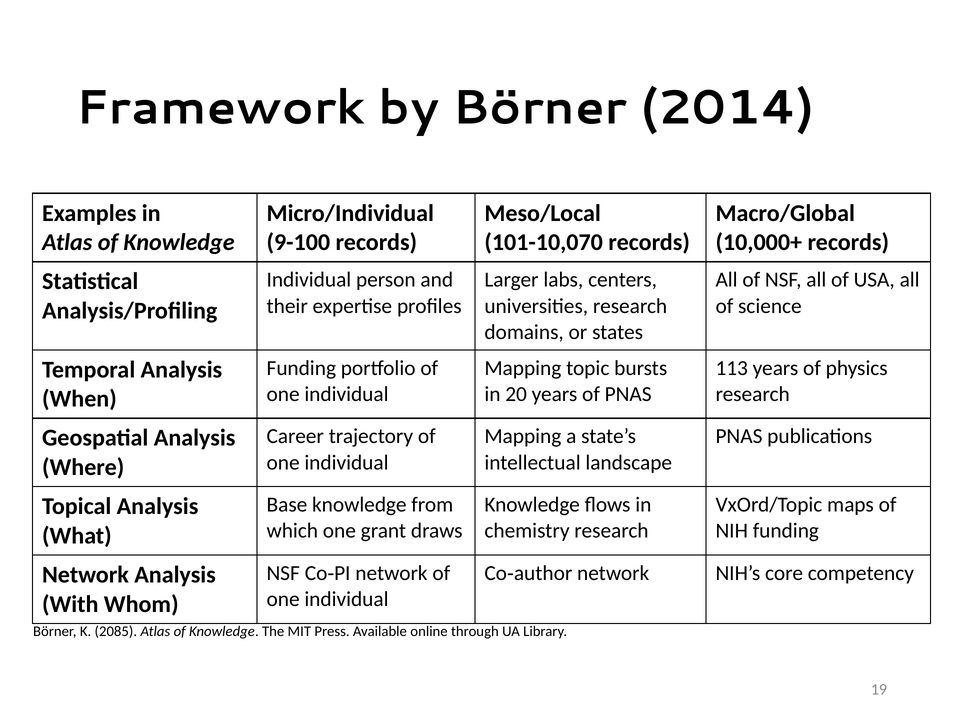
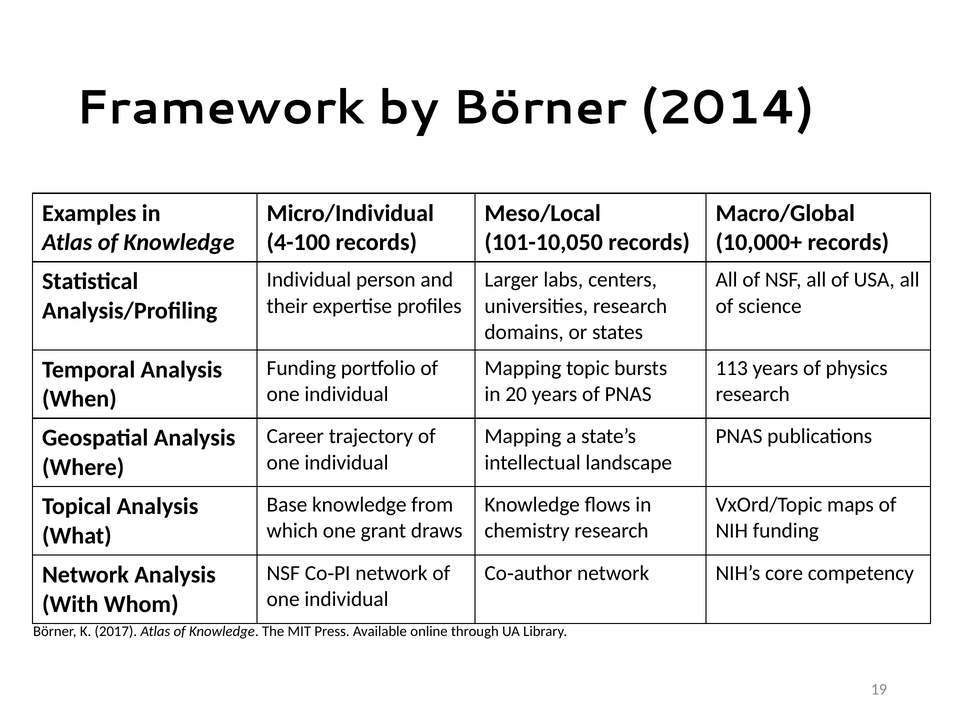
9-100: 9-100 -> 4-100
101-10,070: 101-10,070 -> 101-10,050
2085: 2085 -> 2017
